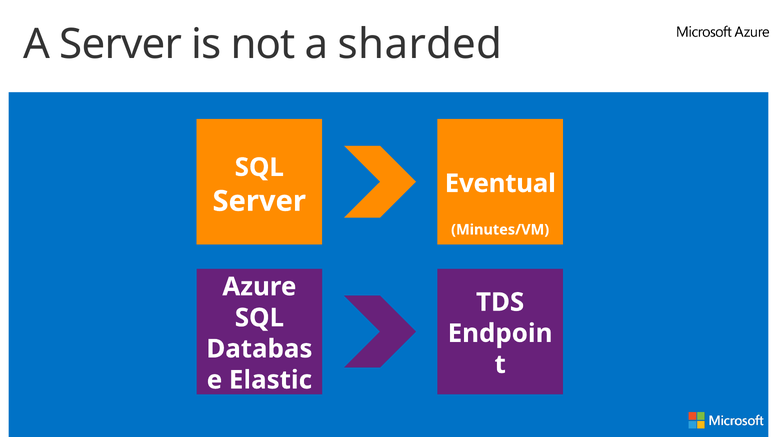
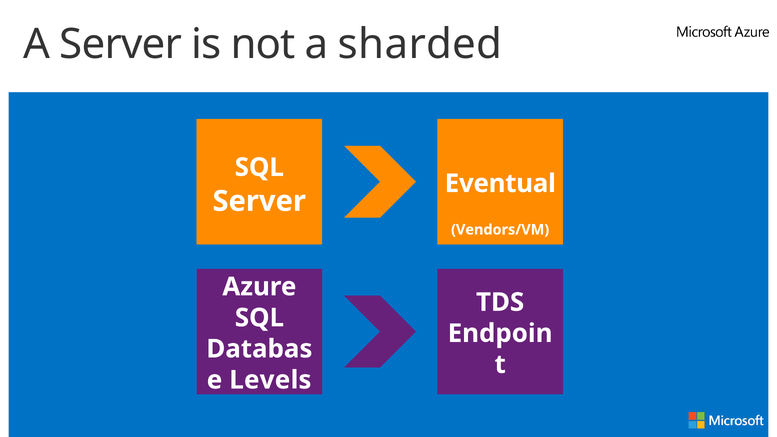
Minutes/VM: Minutes/VM -> Vendors/VM
Elastic: Elastic -> Levels
